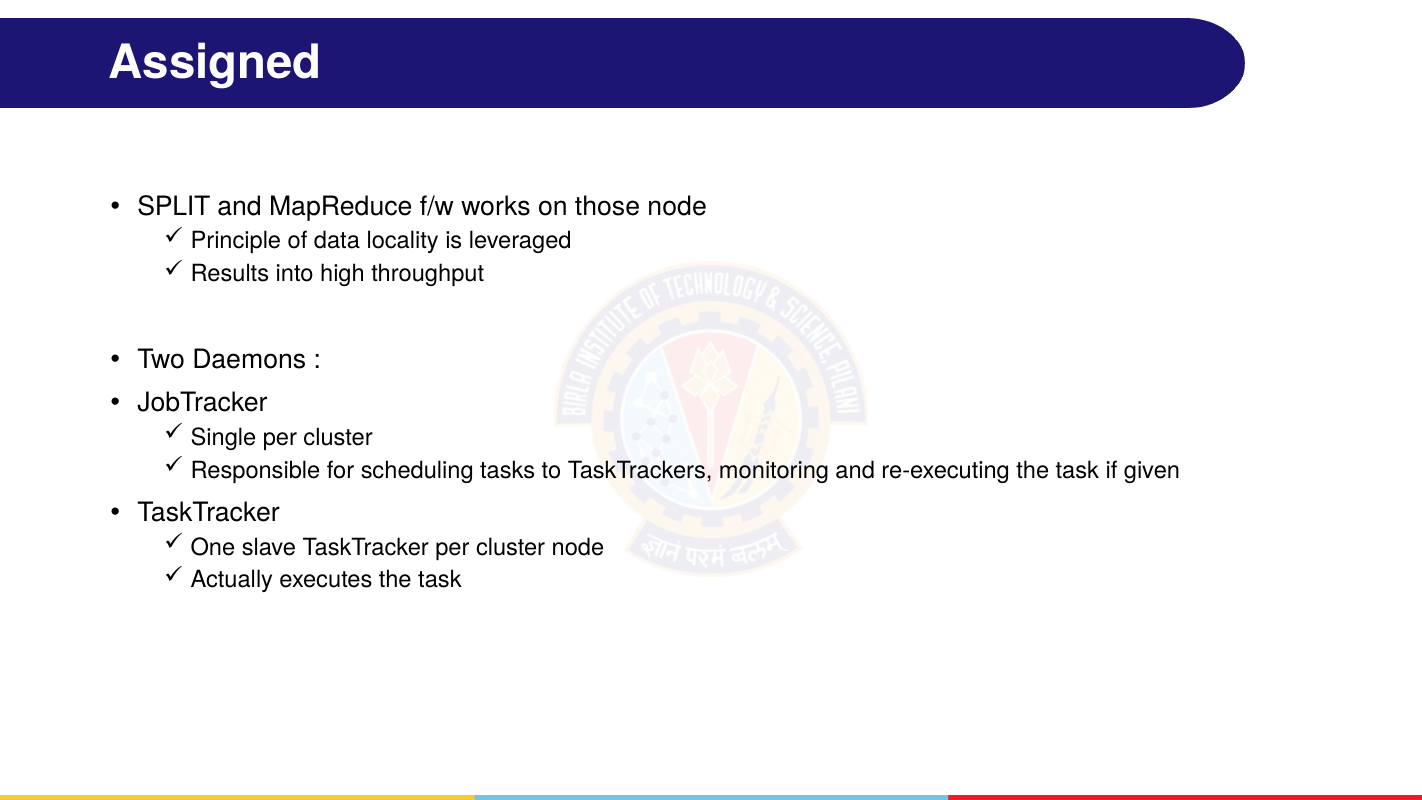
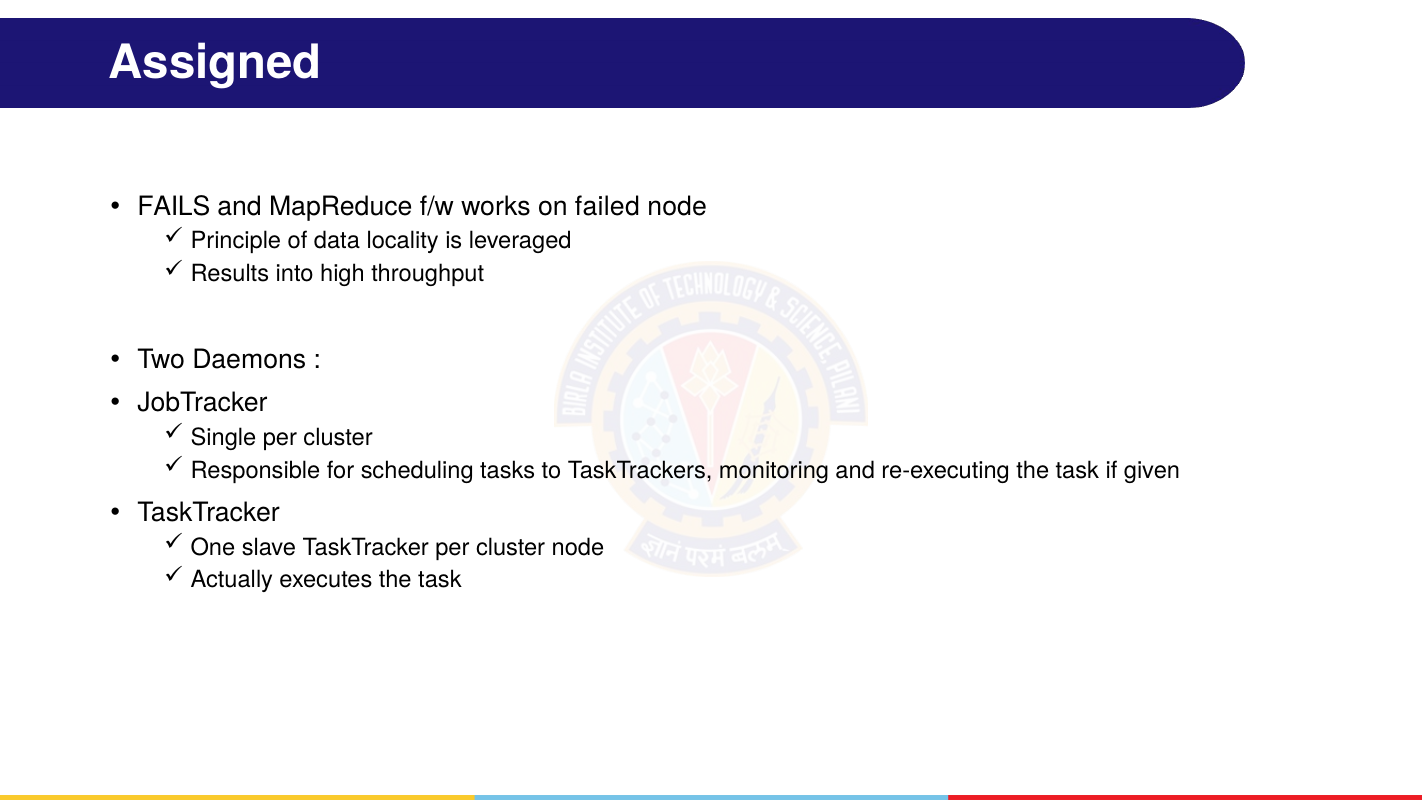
SPLIT: SPLIT -> FAILS
those: those -> failed
